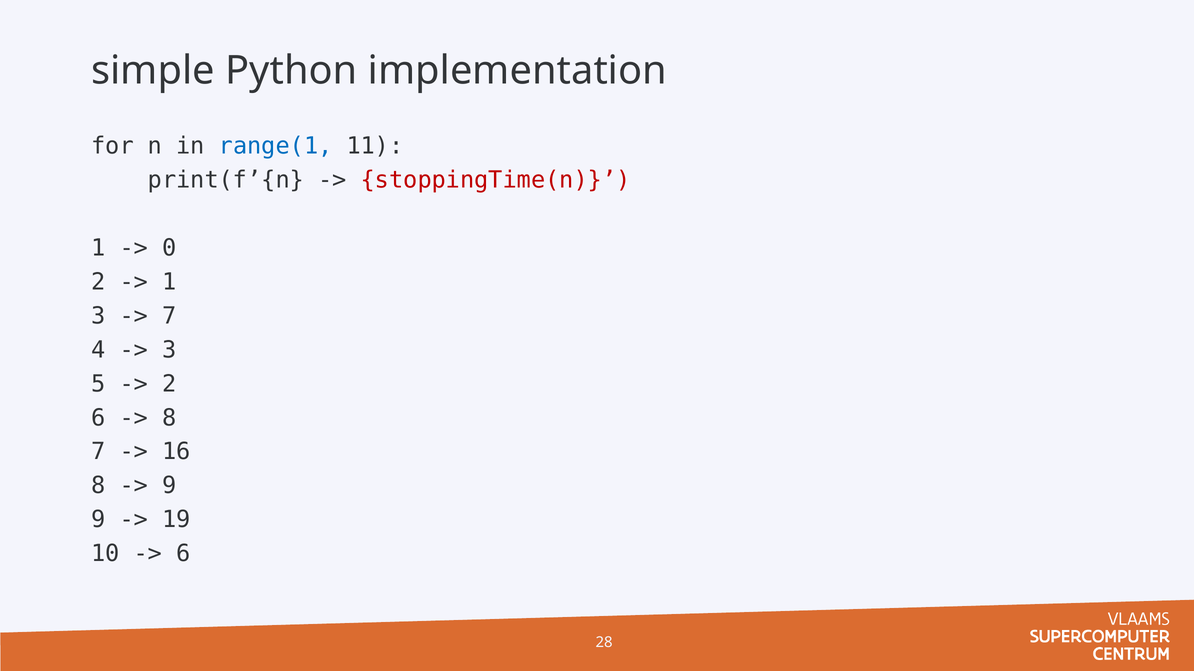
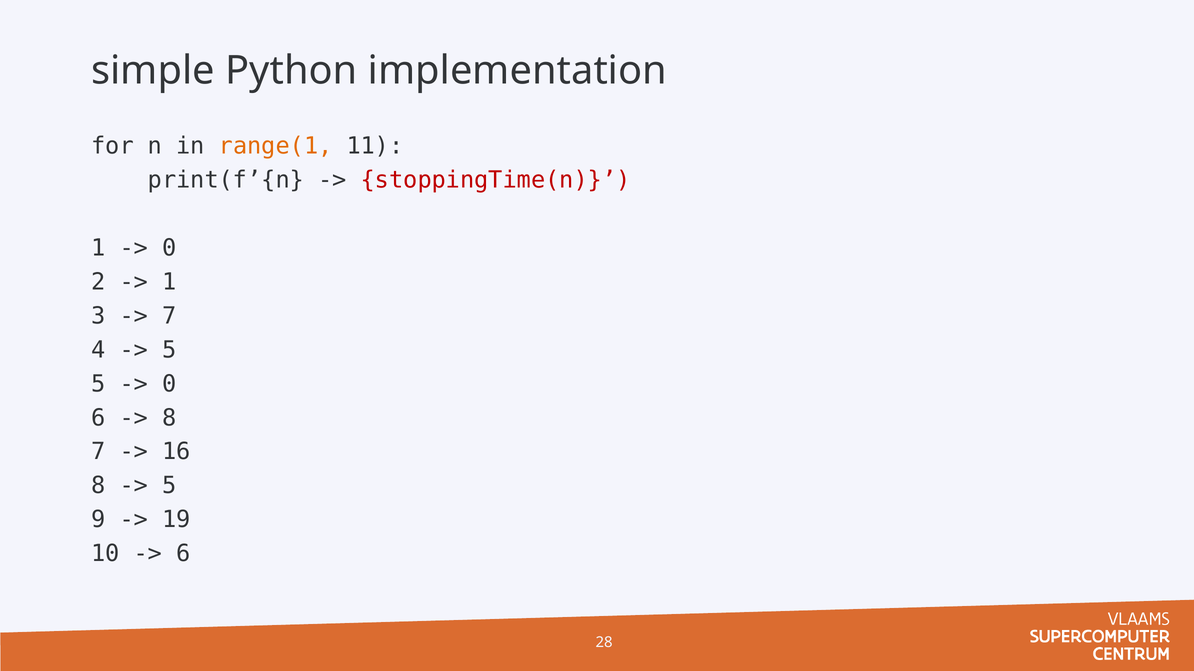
range(1 colour: blue -> orange
3 at (169, 350): 3 -> 5
2 at (169, 384): 2 -> 0
9 at (169, 486): 9 -> 5
